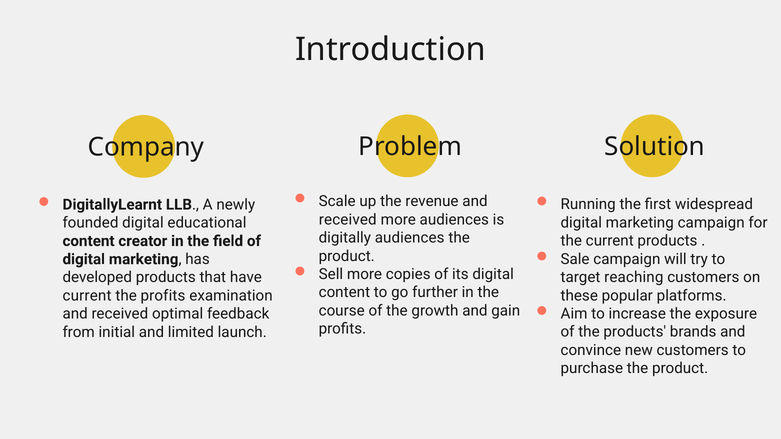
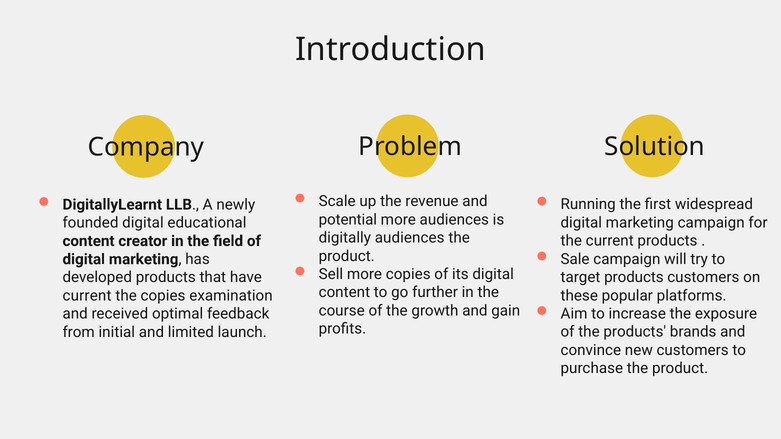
received at (348, 220): received -> potential
target reaching: reaching -> products
the profits: profits -> copies
